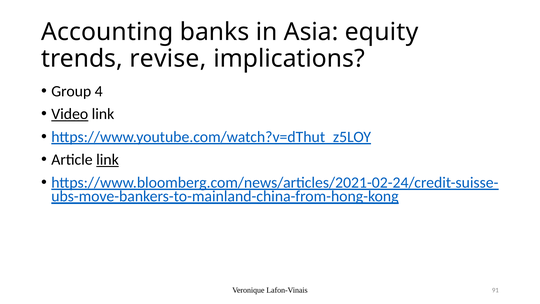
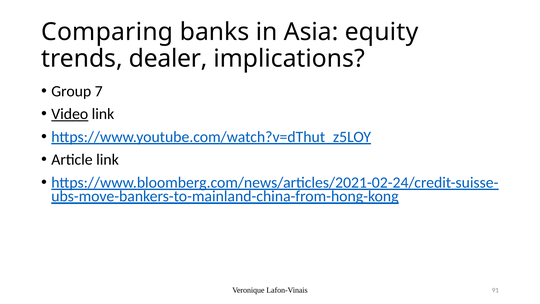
Accounting: Accounting -> Comparing
revise: revise -> dealer
4: 4 -> 7
link at (108, 160) underline: present -> none
